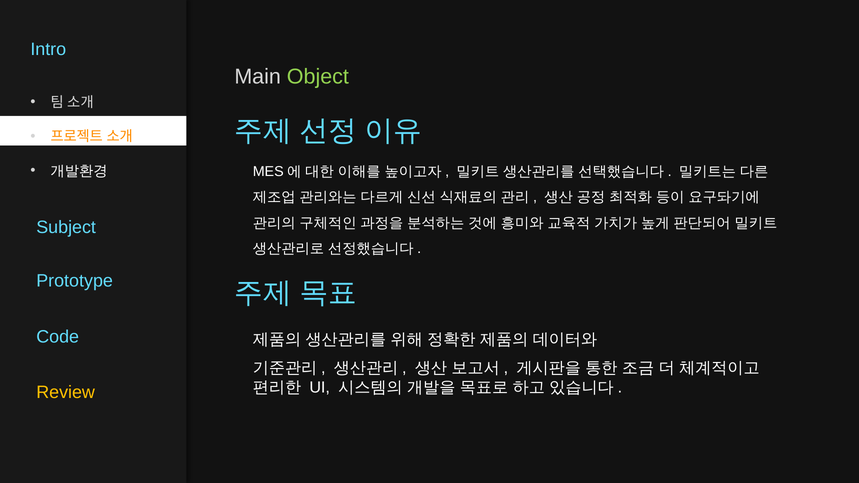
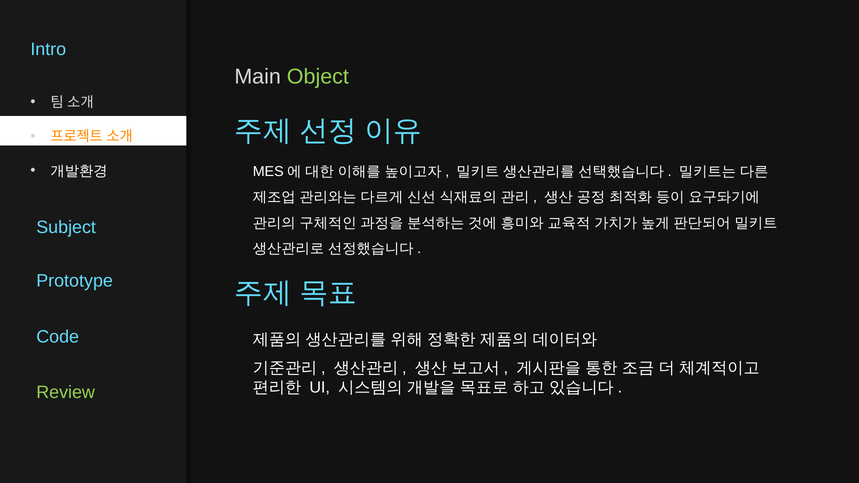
Review colour: yellow -> light green
